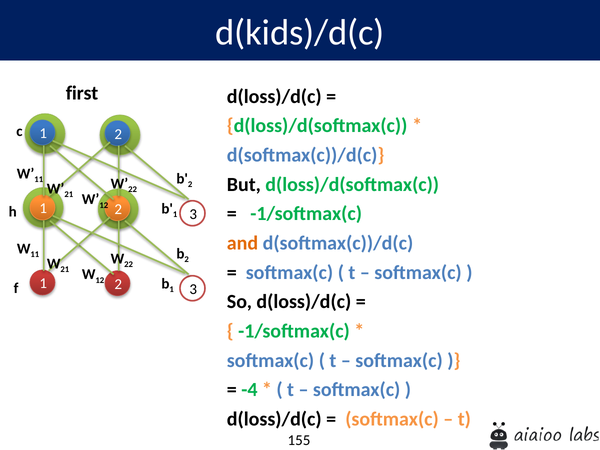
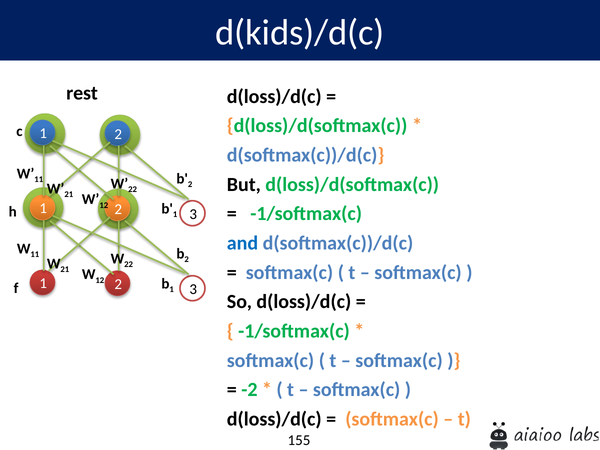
first: first -> rest
and colour: orange -> blue
-4: -4 -> -2
